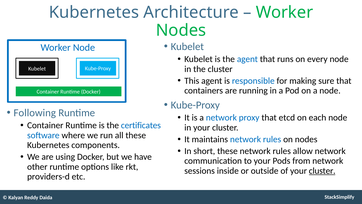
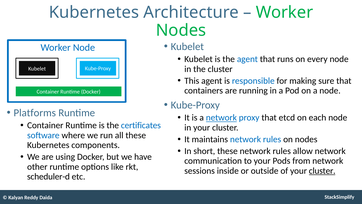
Following: Following -> Platforms
network at (221, 118) underline: none -> present
providers-d: providers-d -> scheduler-d
